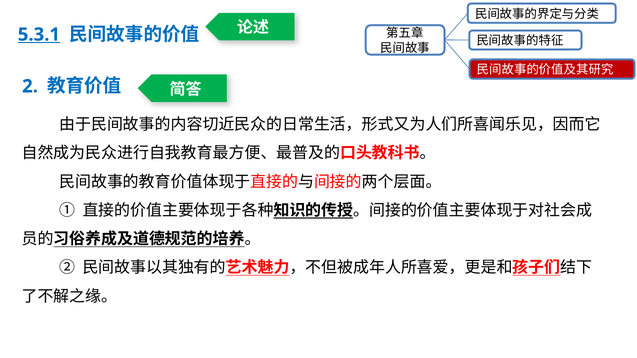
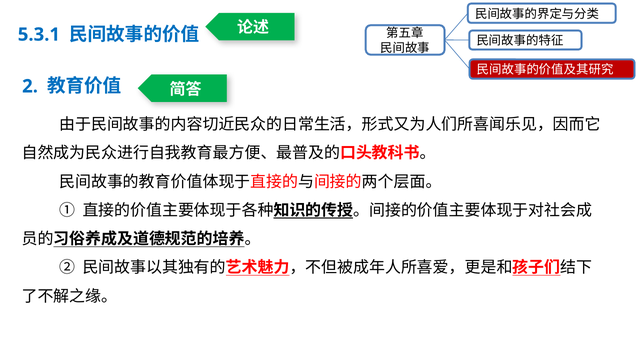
5.3.1 underline: present -> none
